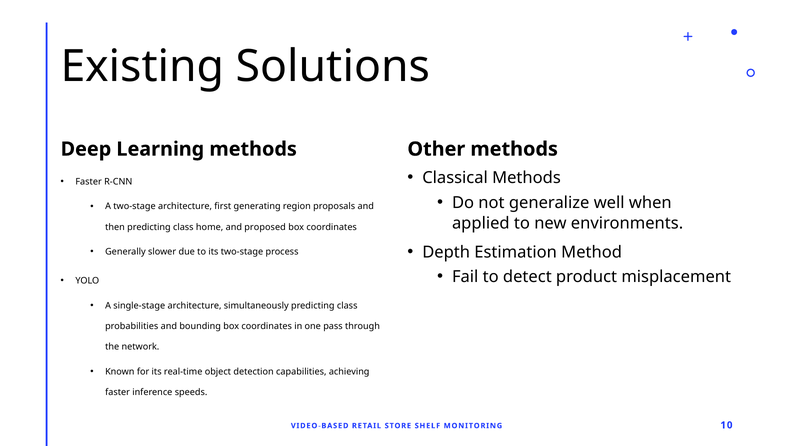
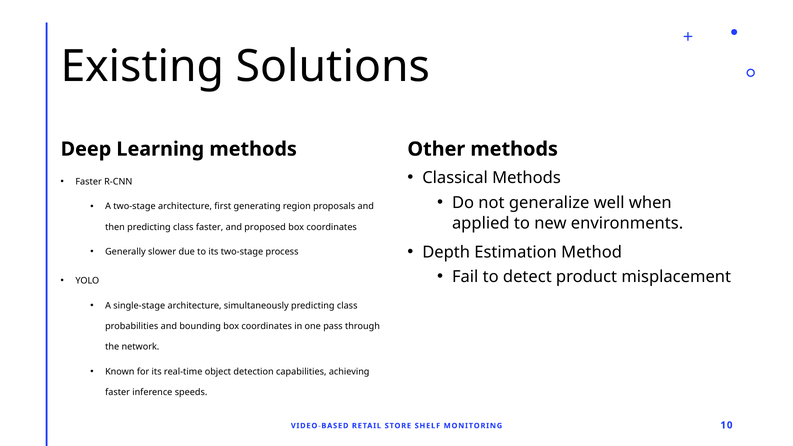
class home: home -> faster
